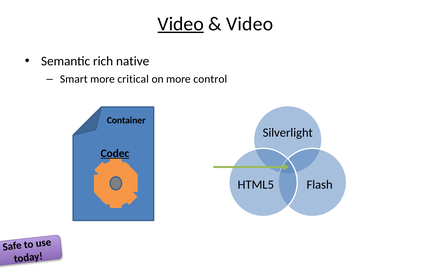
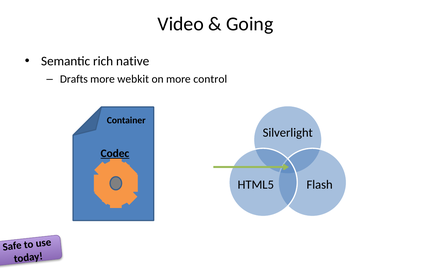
Video at (181, 24) underline: present -> none
Video at (250, 24): Video -> Going
Smart: Smart -> Drafts
critical: critical -> webkit
